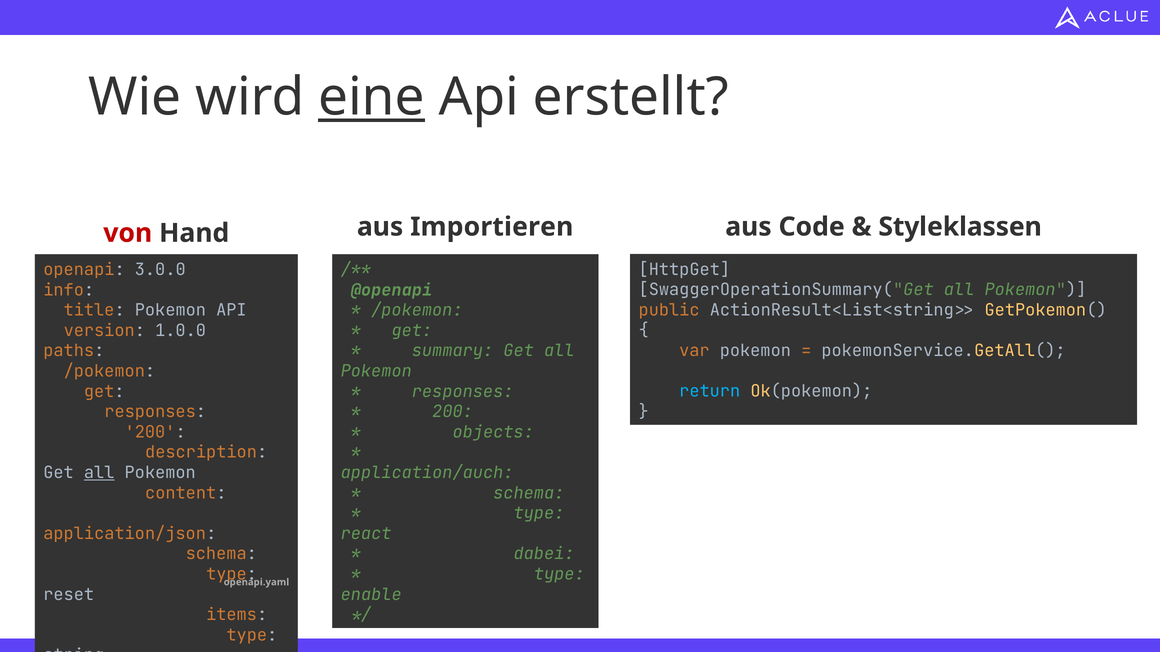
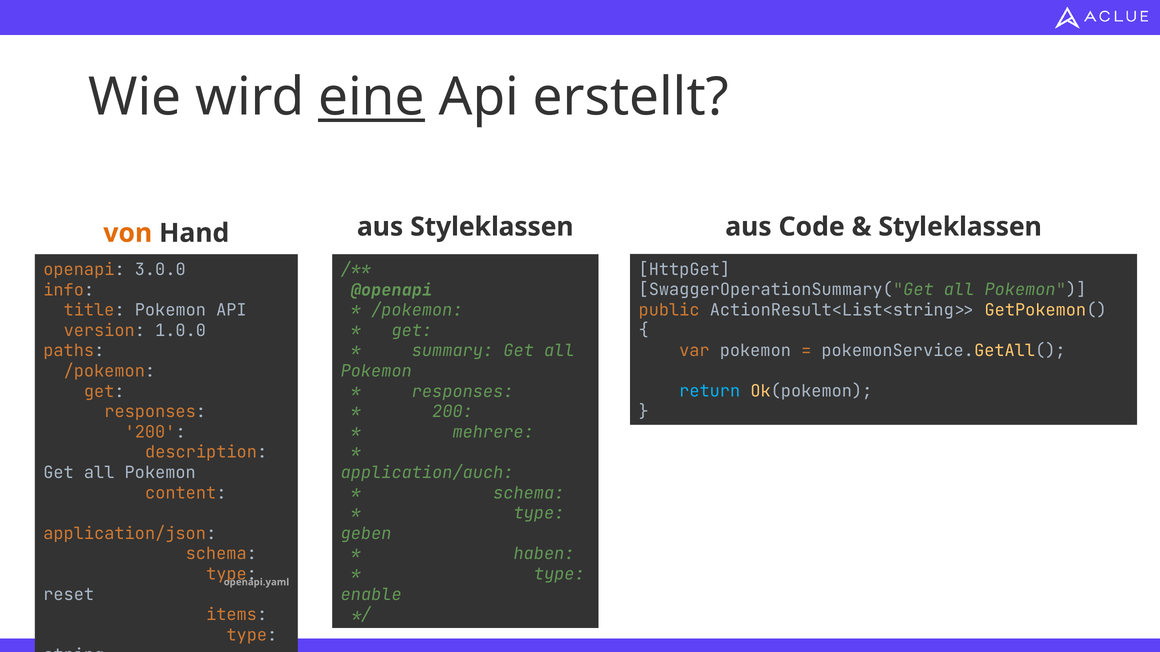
von colour: red -> orange
aus Importieren: Importieren -> Styleklassen
objects: objects -> mehrere
all at (99, 473) underline: present -> none
react: react -> geben
dabei: dabei -> haben
